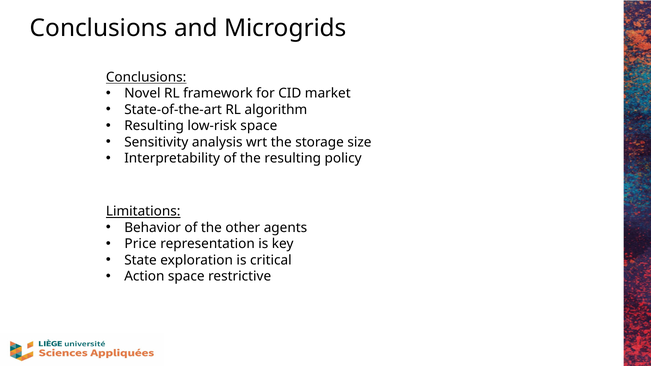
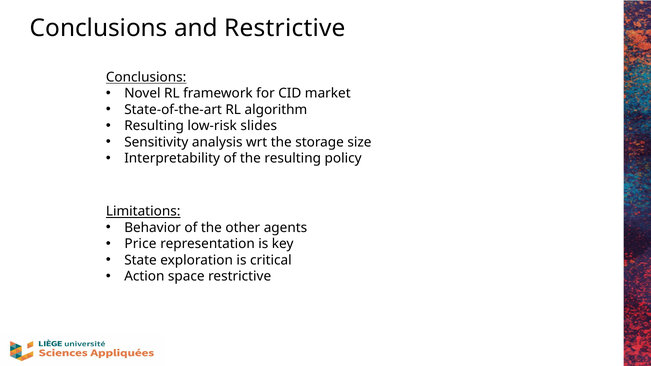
and Microgrids: Microgrids -> Restrictive
low-risk space: space -> slides
